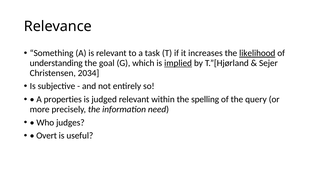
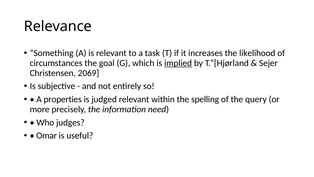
likelihood underline: present -> none
understanding: understanding -> circumstances
2034: 2034 -> 2069
Overt: Overt -> Omar
